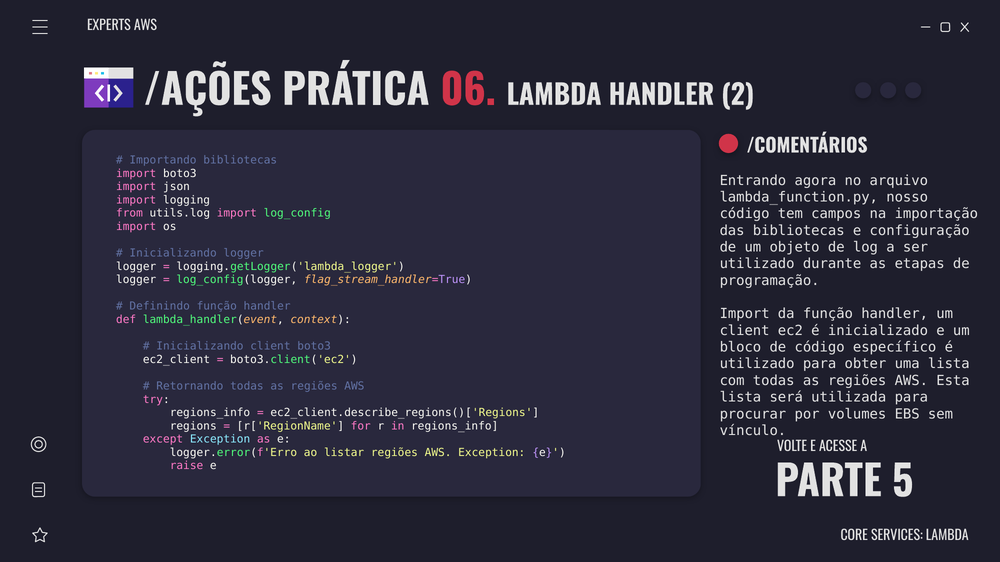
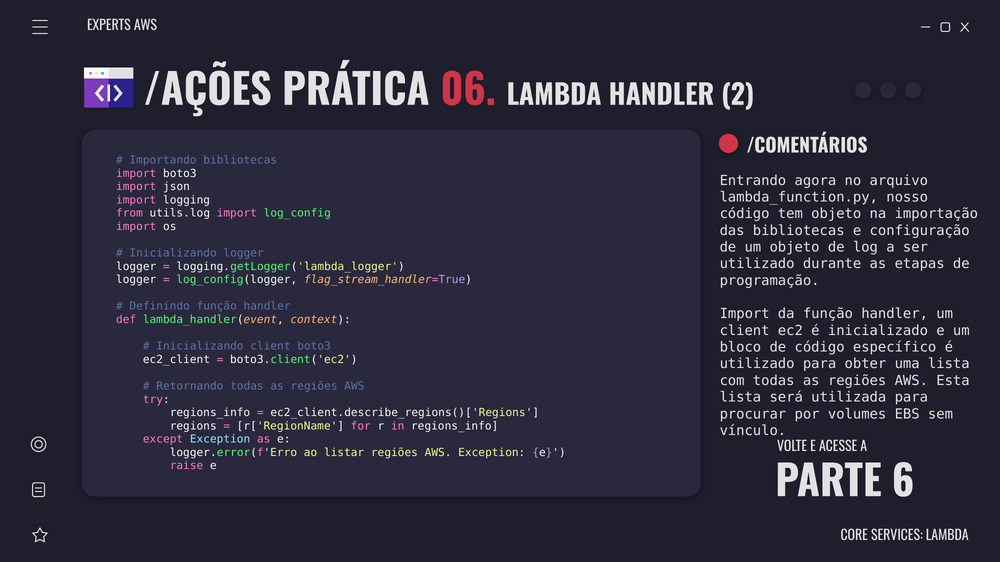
tem campos: campos -> objeto
5: 5 -> 6
